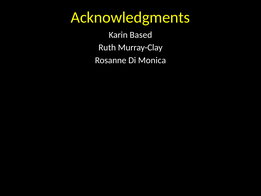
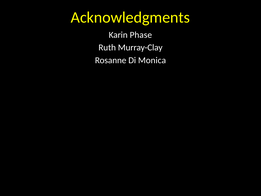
Based: Based -> Phase
